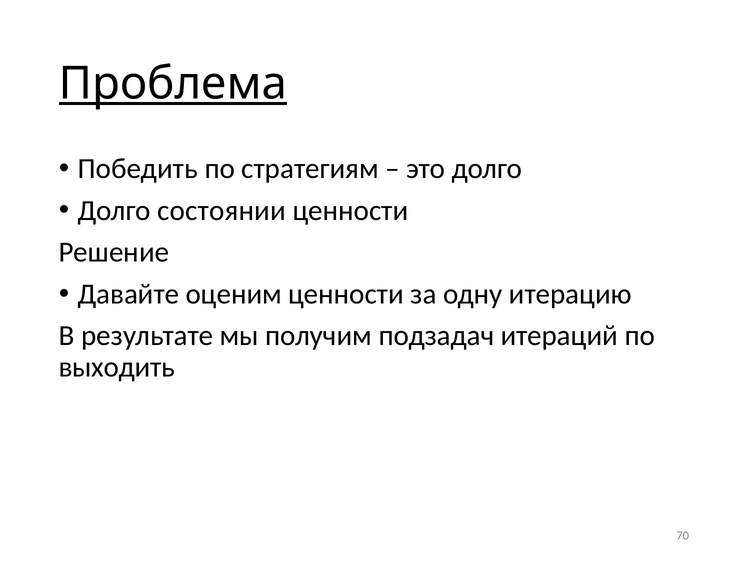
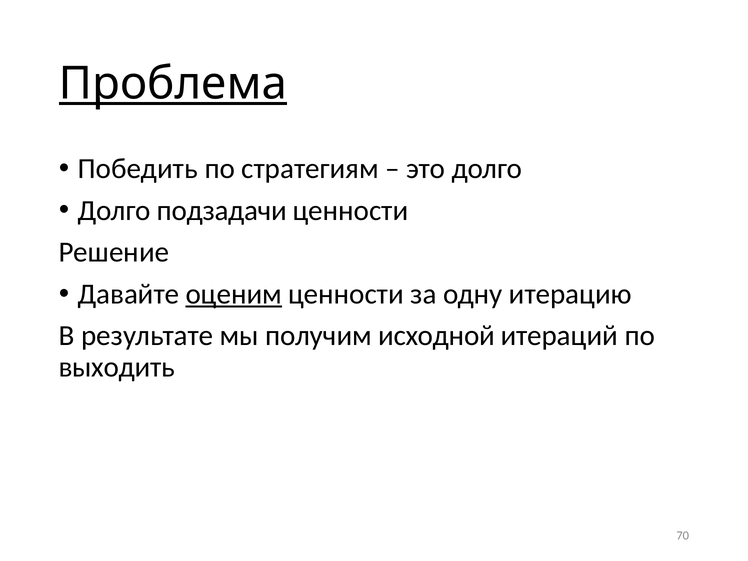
состоянии: состоянии -> подзадачи
оценим underline: none -> present
подзадач: подзадач -> исходной
